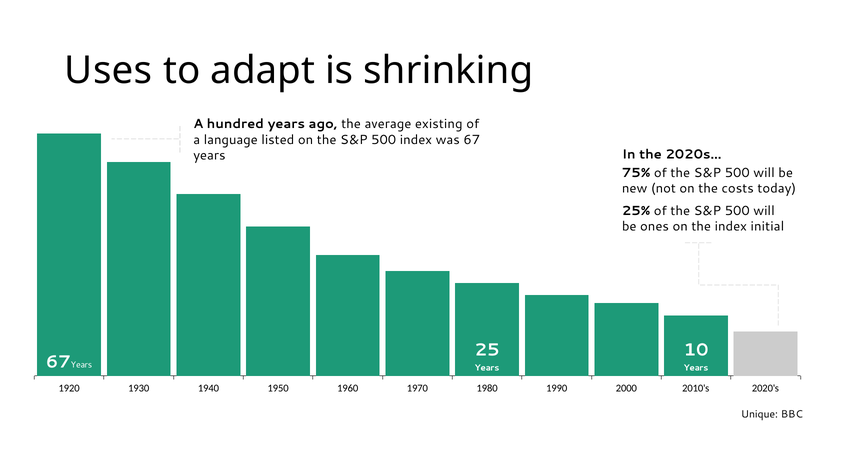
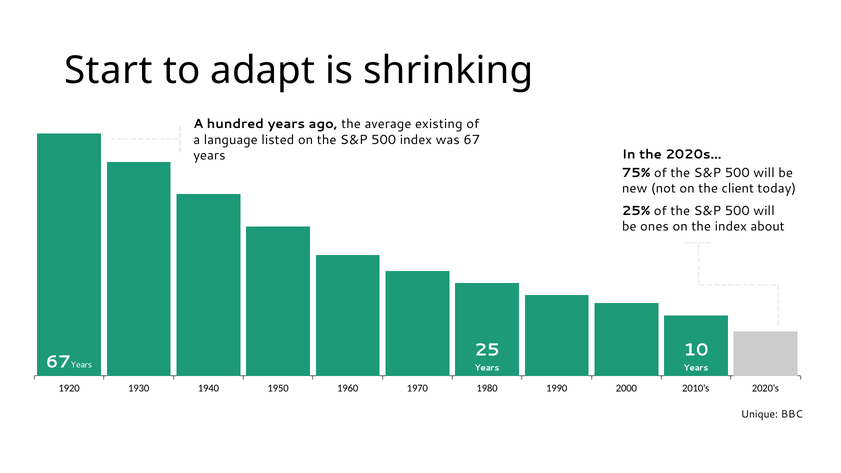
Uses: Uses -> Start
costs: costs -> client
initial: initial -> about
